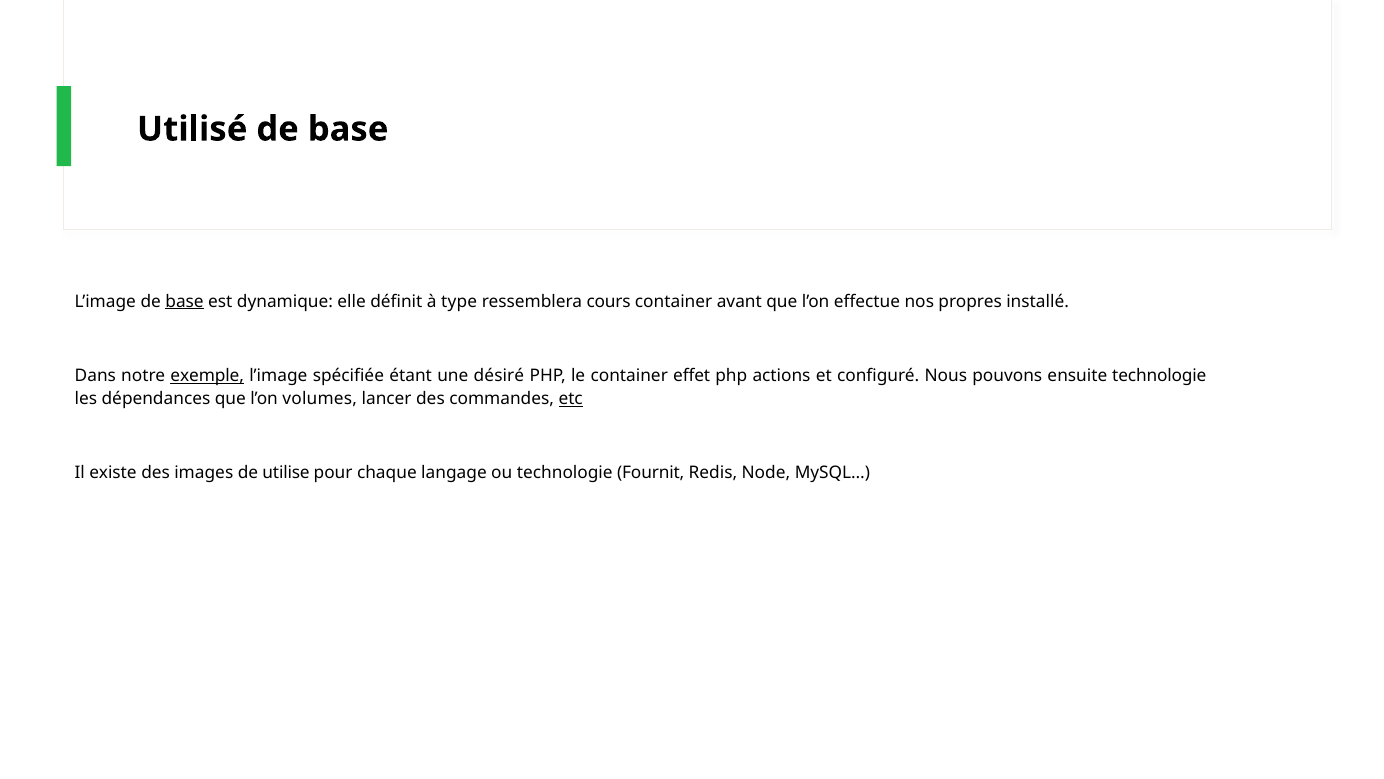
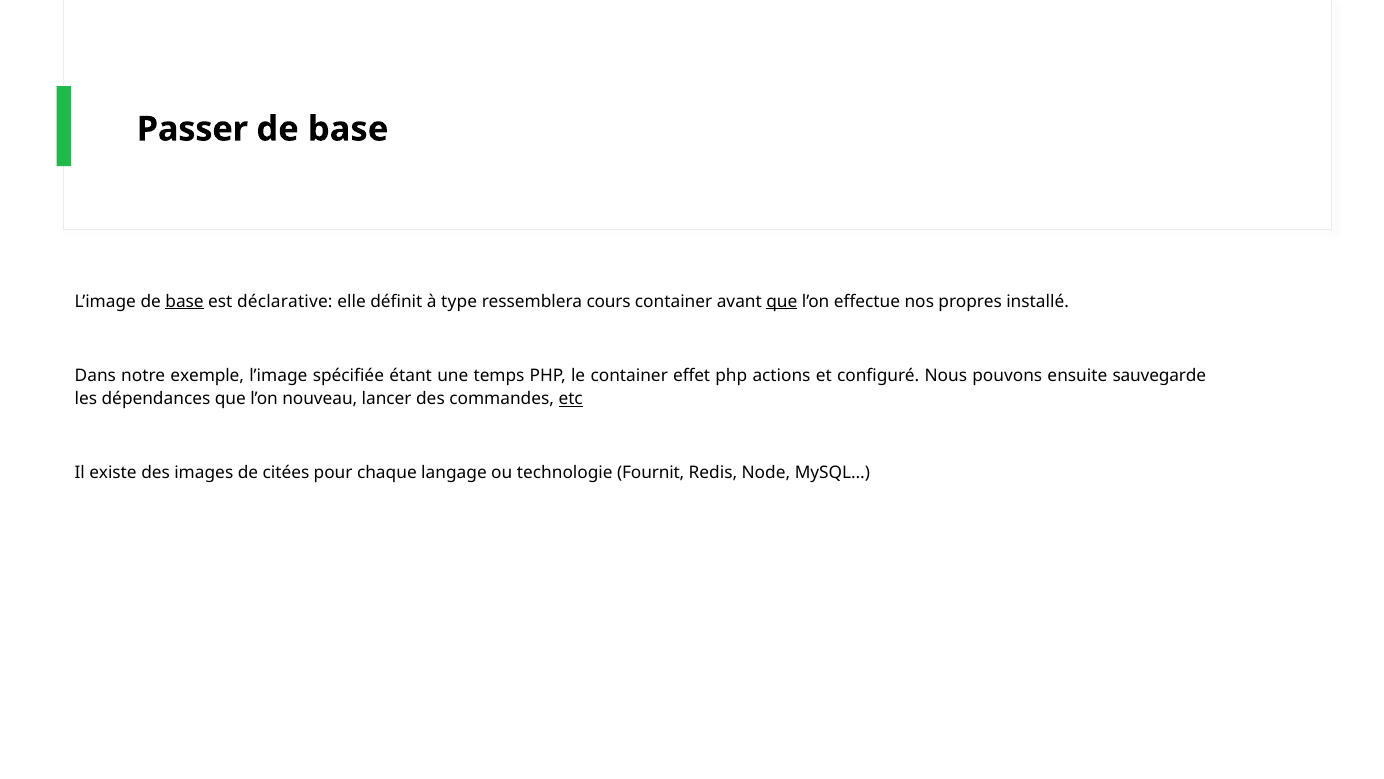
Utilisé: Utilisé -> Passer
dynamique: dynamique -> déclarative
que at (782, 301) underline: none -> present
exemple underline: present -> none
désiré: désiré -> temps
ensuite technologie: technologie -> sauvegarde
volumes: volumes -> nouveau
utilise: utilise -> citées
